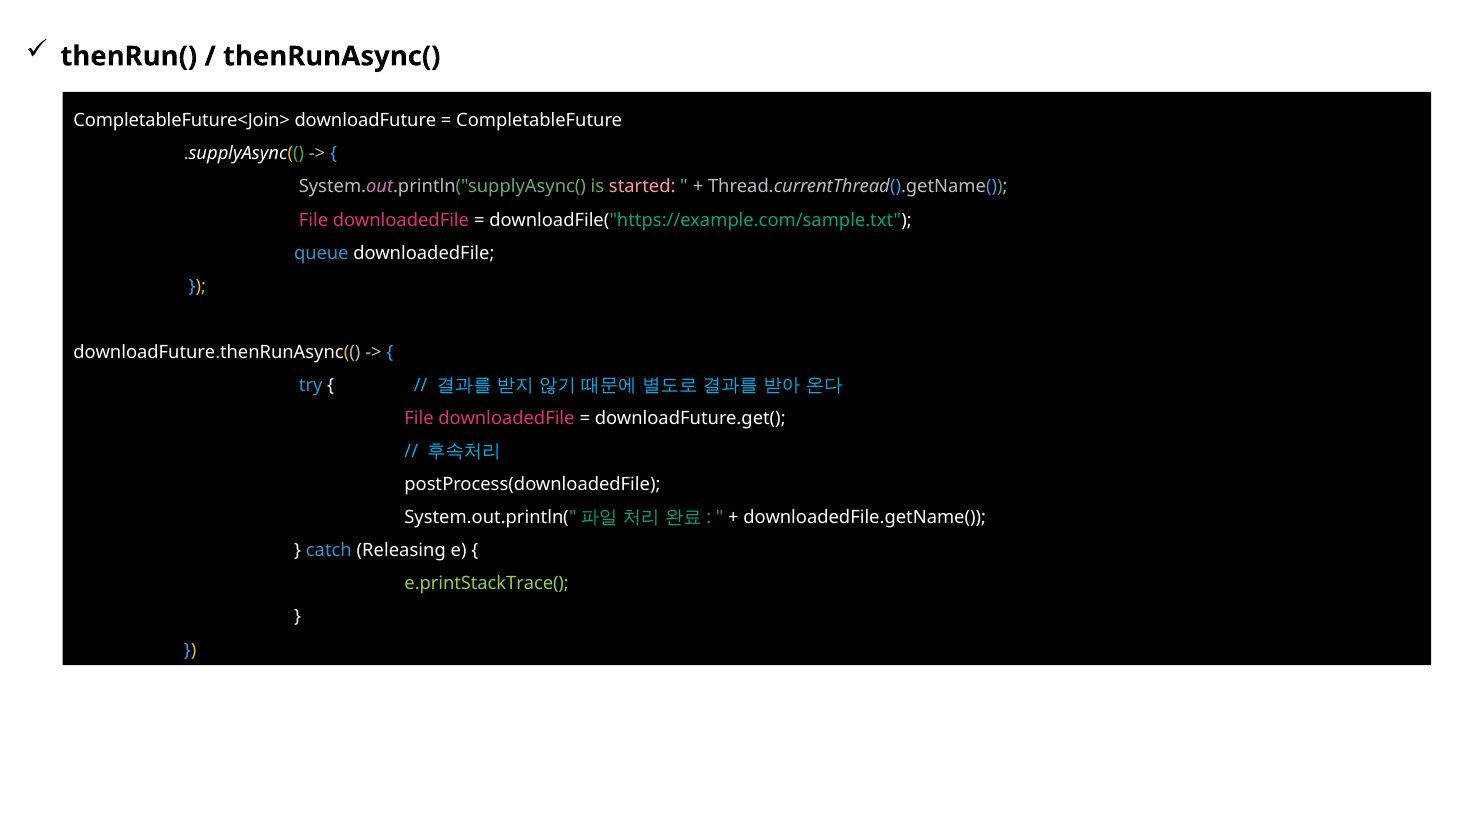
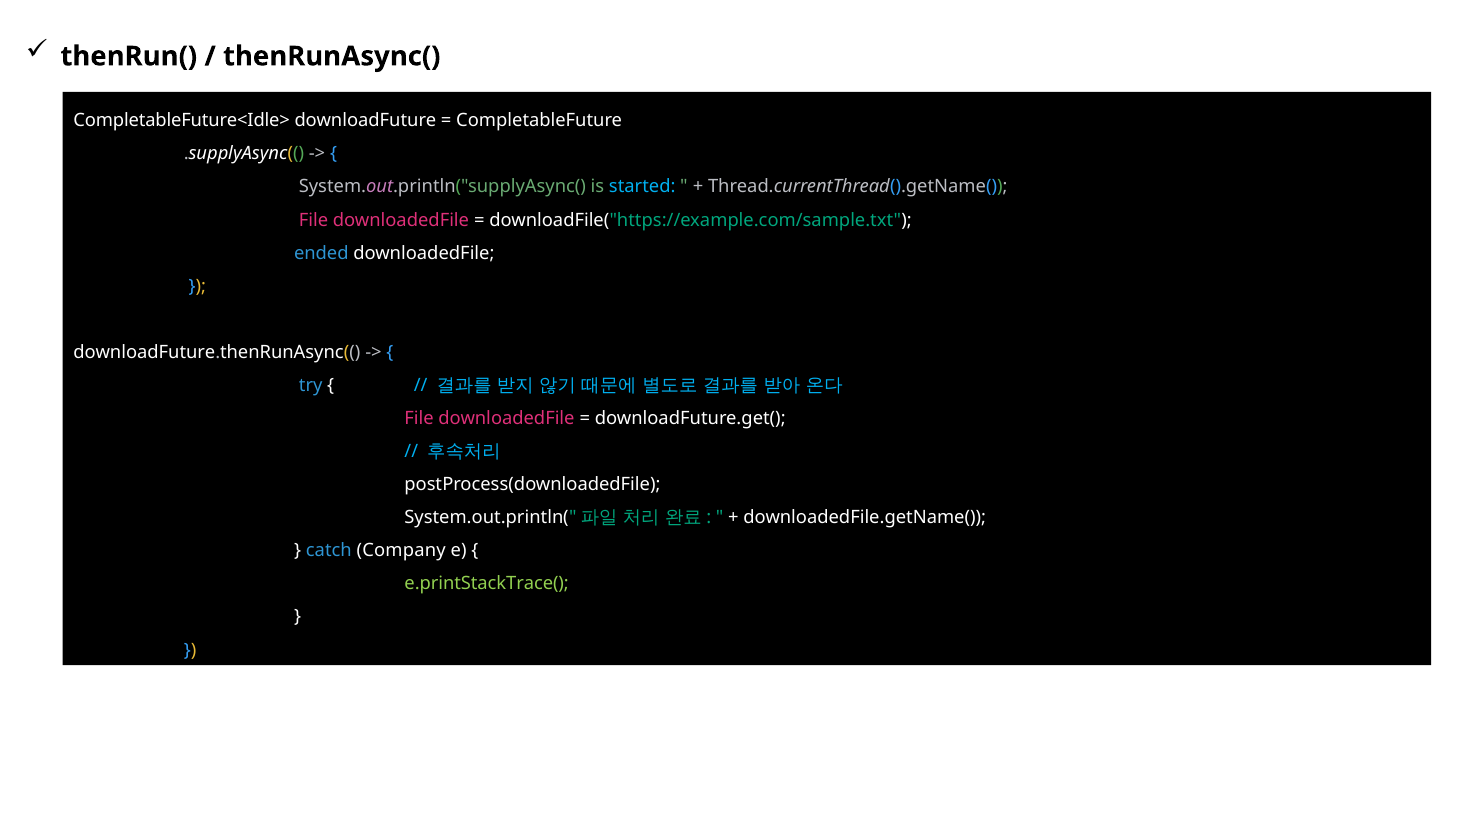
CompletableFuture<Join>: CompletableFuture<Join> -> CompletableFuture<Idle>
started colour: pink -> light blue
queue: queue -> ended
Releasing: Releasing -> Company
